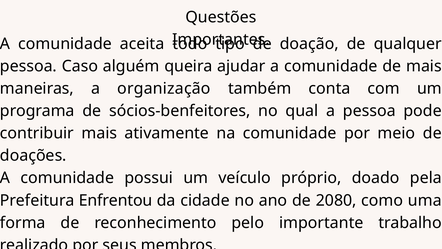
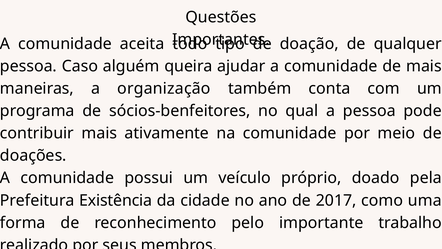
Enfrentou: Enfrentou -> Existência
2080: 2080 -> 2017
